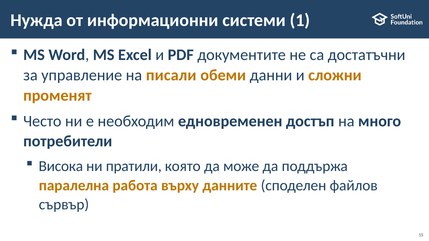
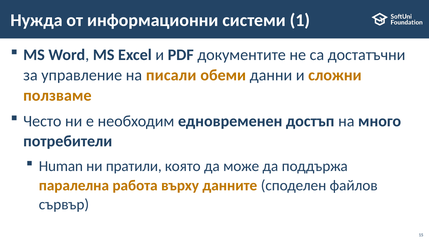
променят: променят -> ползваме
Висока: Висока -> Human
